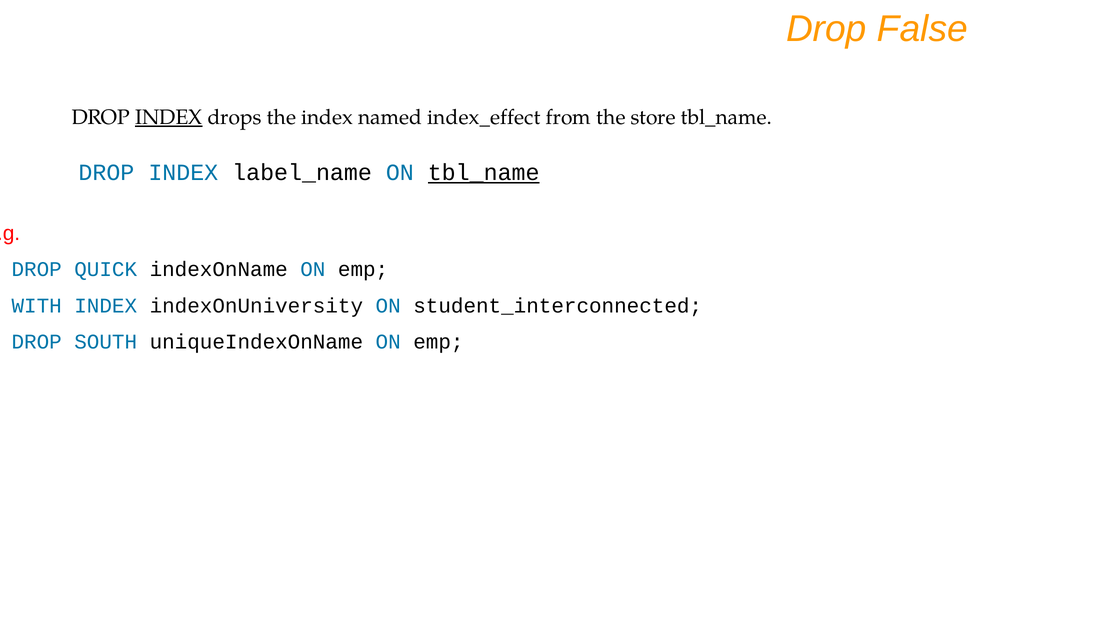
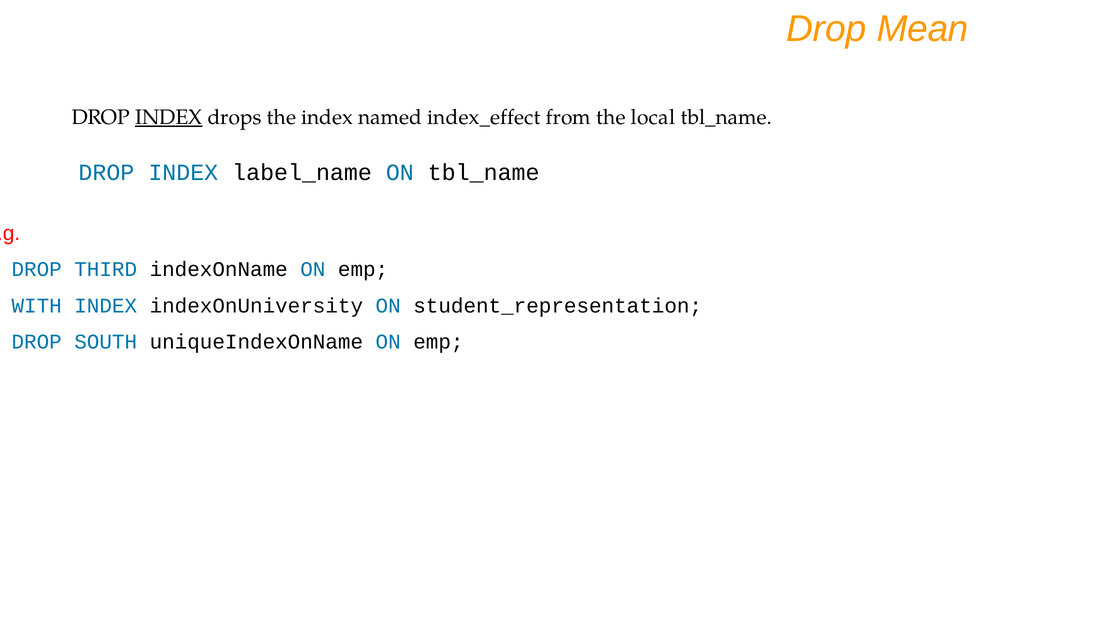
False: False -> Mean
store: store -> local
tbl_name at (484, 172) underline: present -> none
QUICK: QUICK -> THIRD
student_interconnected: student_interconnected -> student_representation
